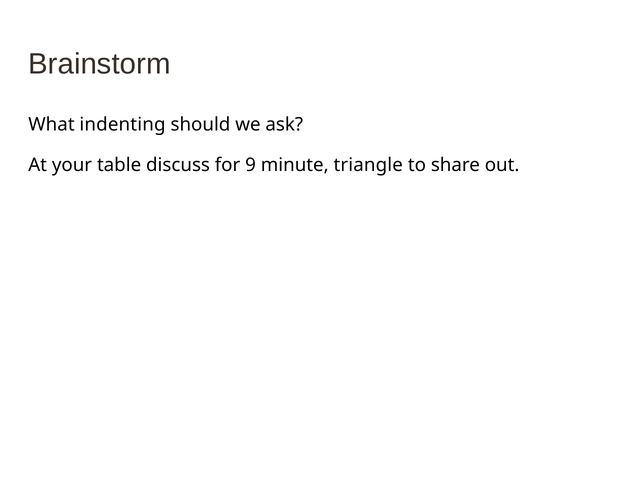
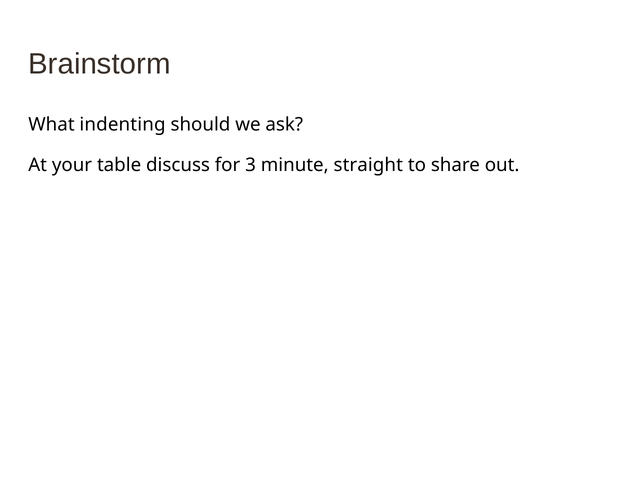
9: 9 -> 3
triangle: triangle -> straight
